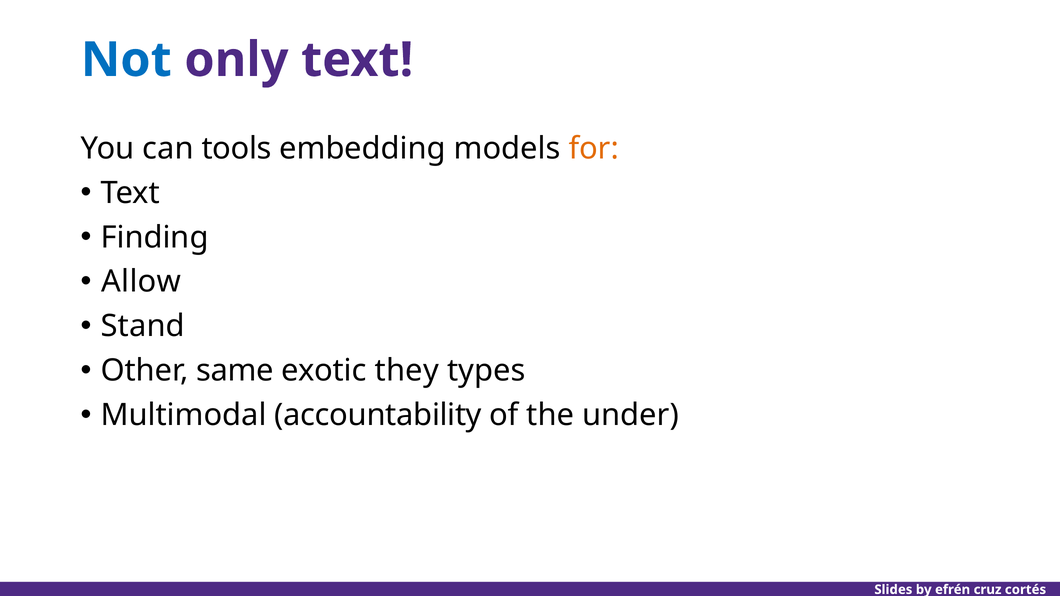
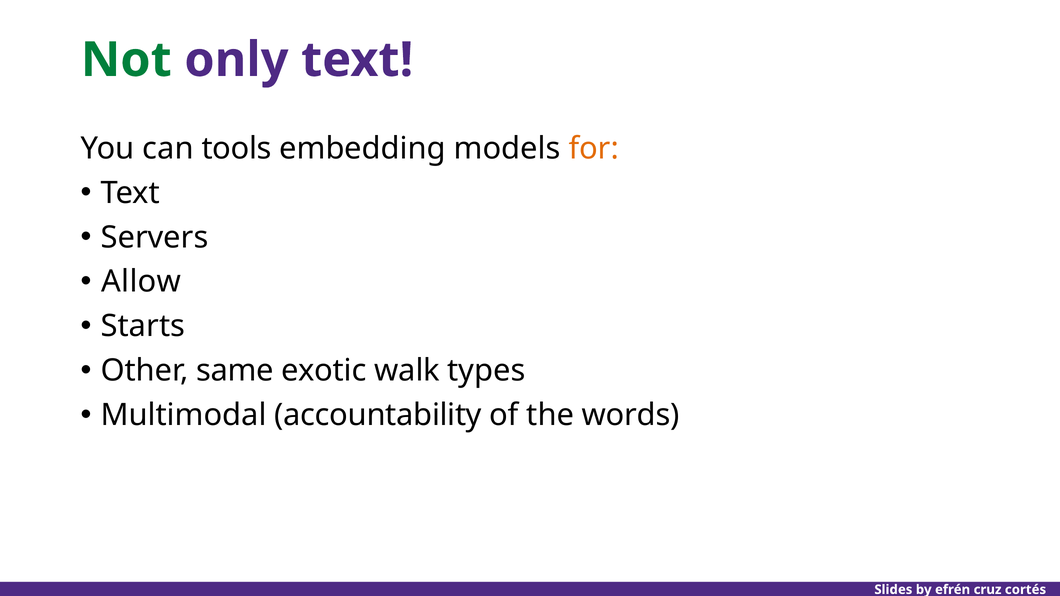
Not colour: blue -> green
Finding: Finding -> Servers
Stand: Stand -> Starts
they: they -> walk
under: under -> words
